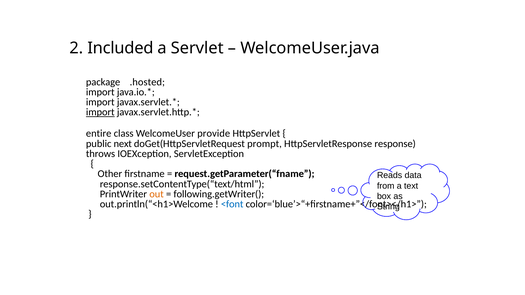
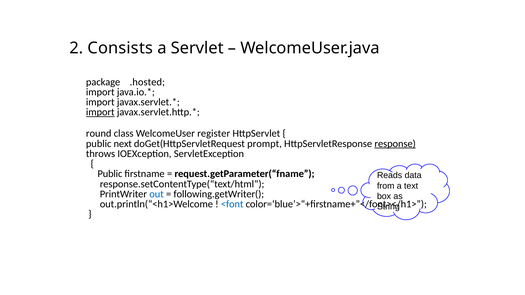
Included: Included -> Consists
entire: entire -> round
provide: provide -> register
response underline: none -> present
Other at (110, 174): Other -> Public
out colour: orange -> blue
